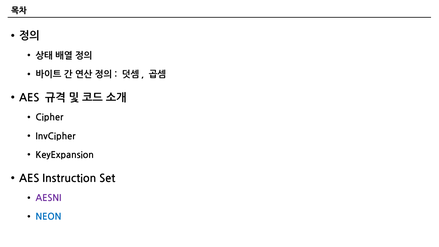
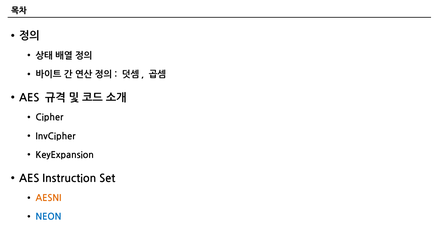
AESNI colour: purple -> orange
